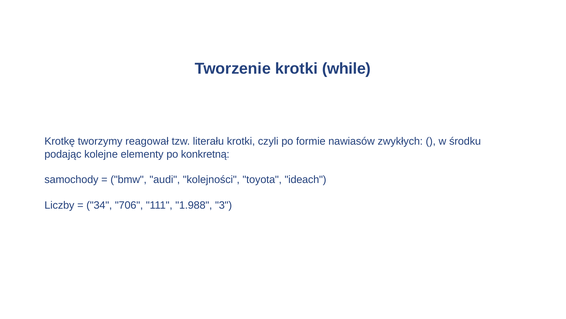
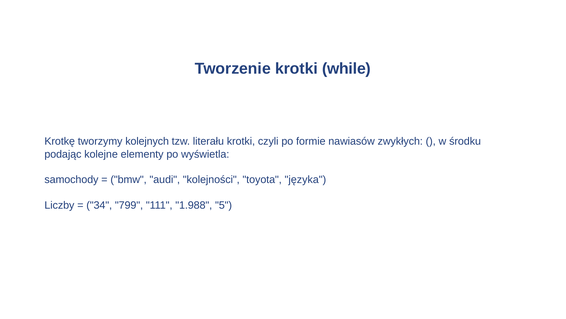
reagował: reagował -> kolejnych
konkretną: konkretną -> wyświetla
ideach: ideach -> języka
706: 706 -> 799
3: 3 -> 5
